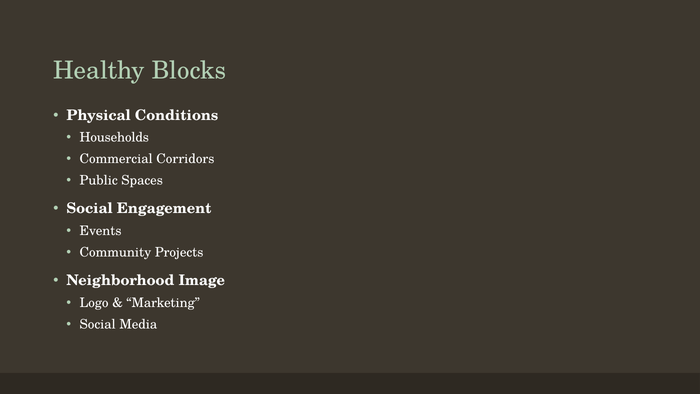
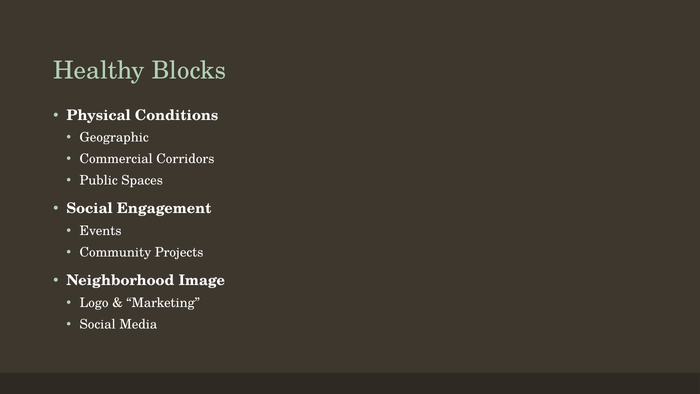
Households: Households -> Geographic
